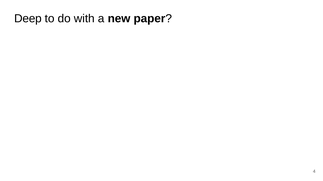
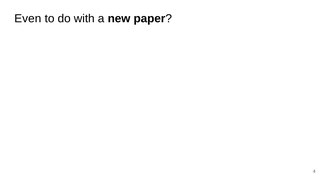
Deep: Deep -> Even
